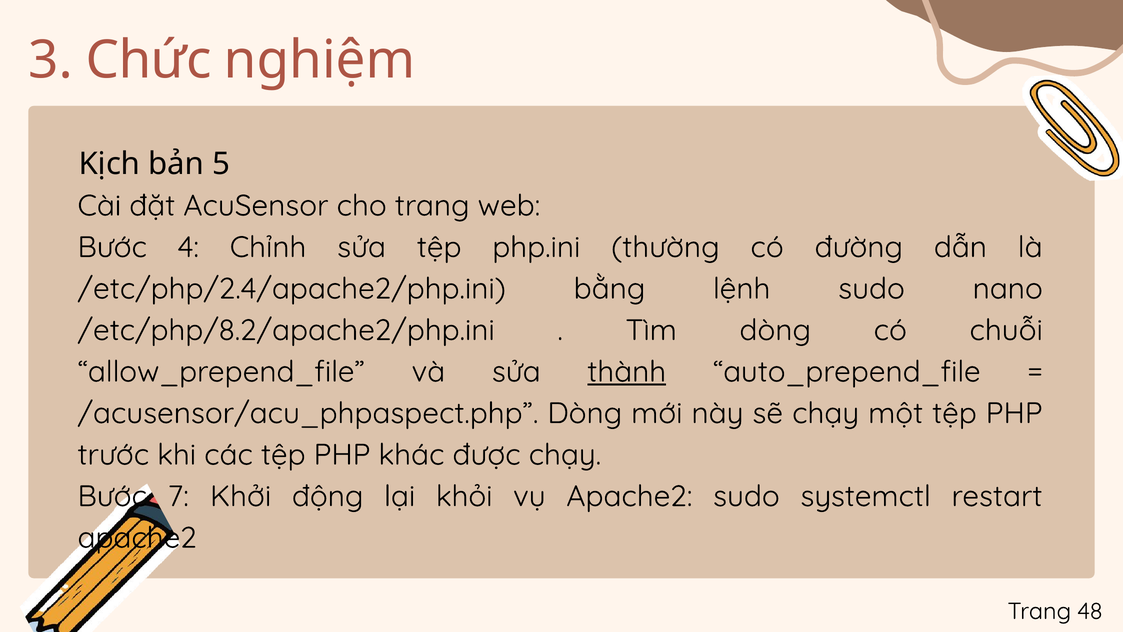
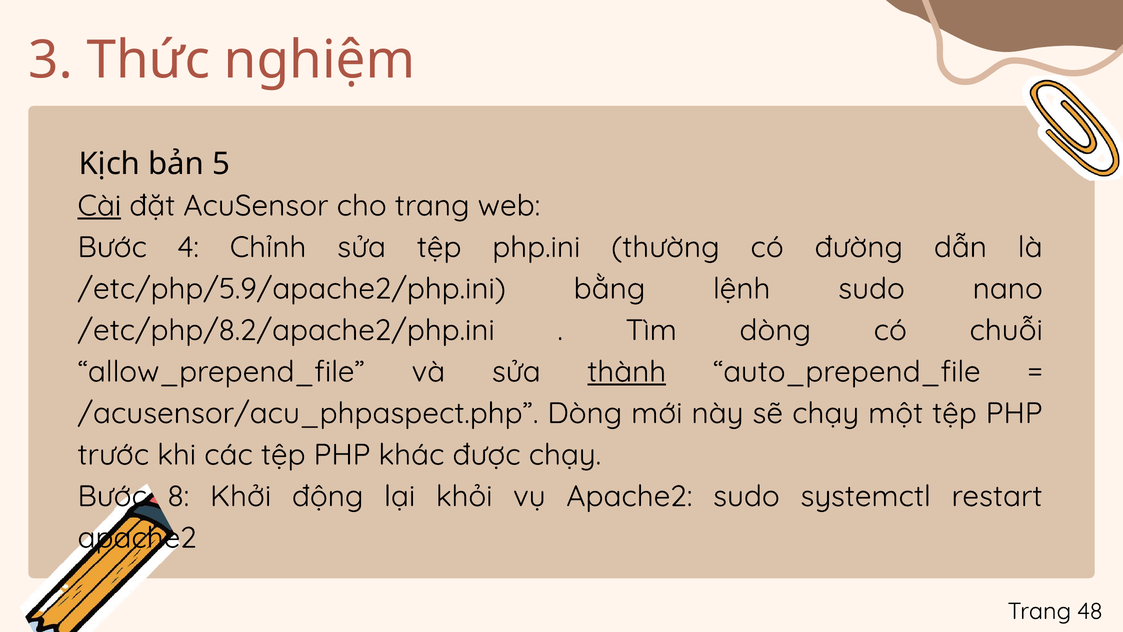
Chức: Chức -> Thức
Cài underline: none -> present
/etc/php/2.4/apache2/php.ini: /etc/php/2.4/apache2/php.ini -> /etc/php/5.9/apache2/php.ini
7: 7 -> 8
